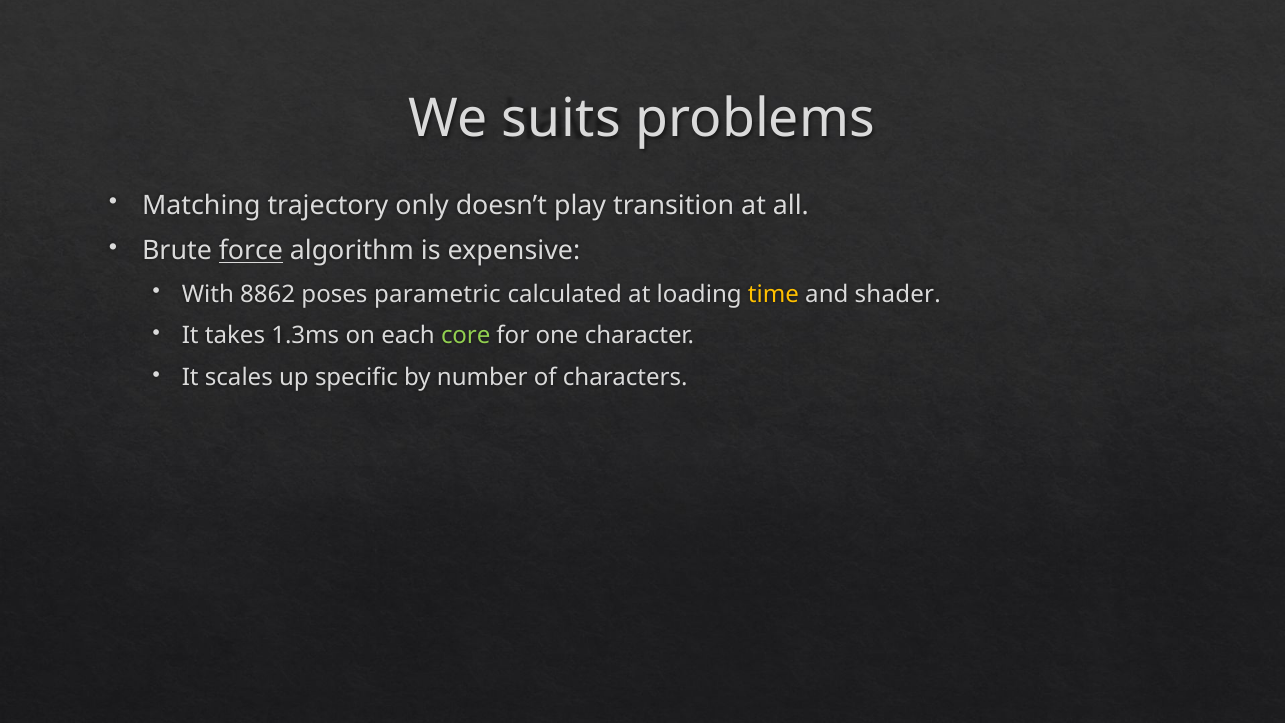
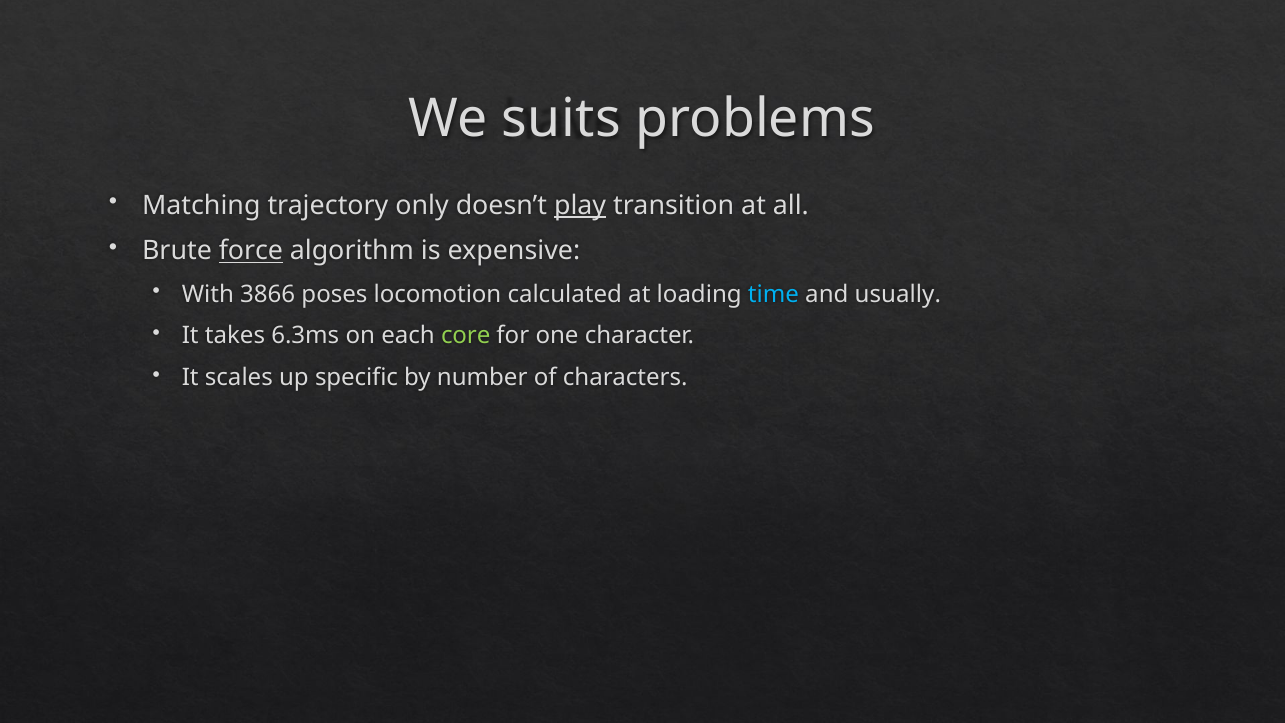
play underline: none -> present
8862: 8862 -> 3866
parametric: parametric -> locomotion
time colour: yellow -> light blue
shader: shader -> usually
1.3ms: 1.3ms -> 6.3ms
